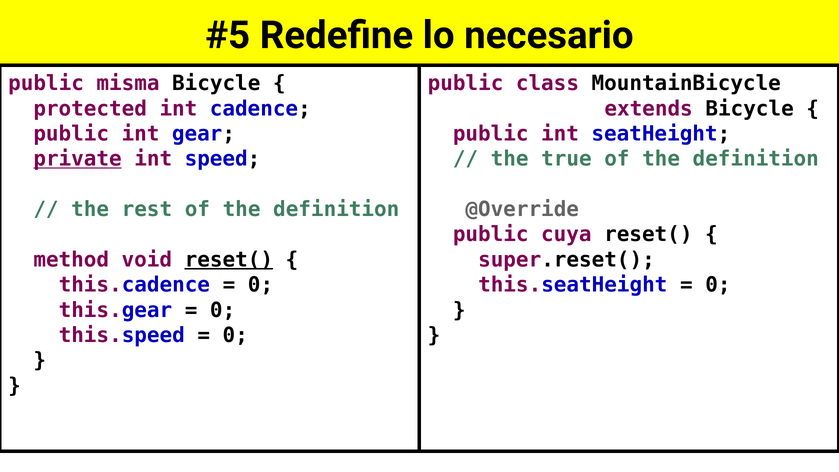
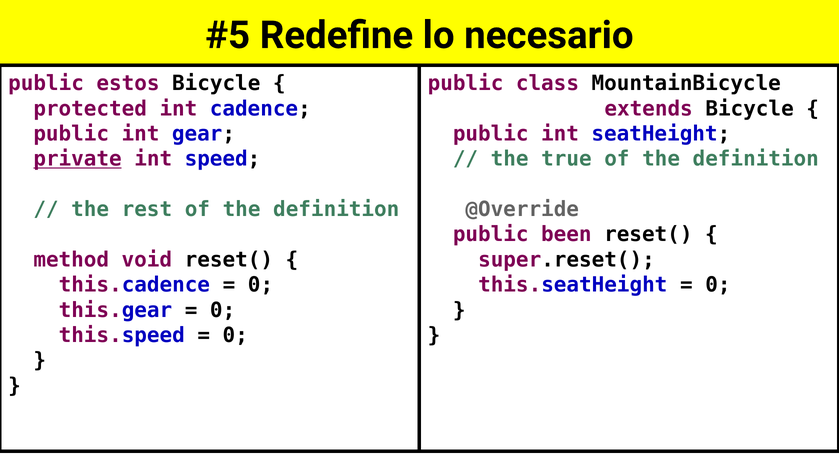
misma: misma -> estos
cuya: cuya -> been
reset( at (229, 260) underline: present -> none
